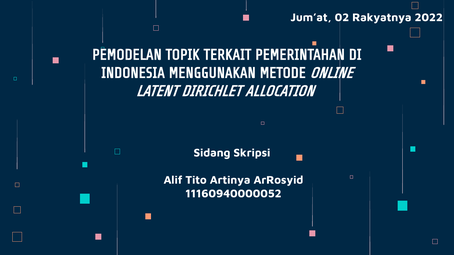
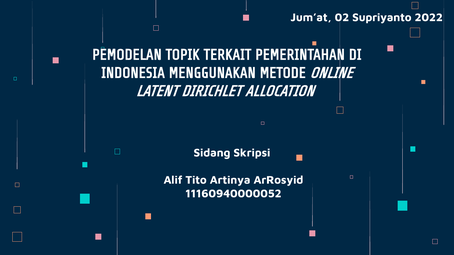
Rakyatnya: Rakyatnya -> Supriyanto
